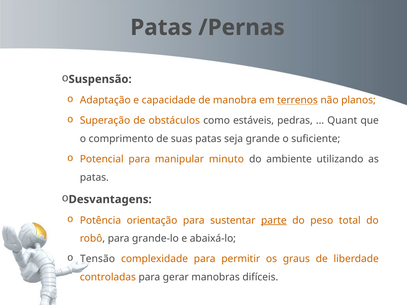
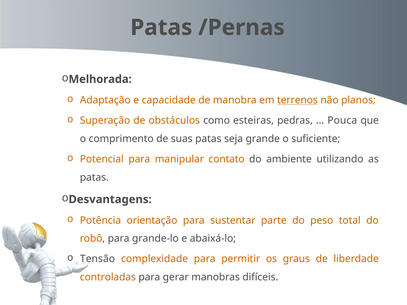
Suspensão: Suspensão -> Melhorada
estáveis: estáveis -> esteiras
Quant: Quant -> Pouca
minuto: minuto -> contato
parte underline: present -> none
